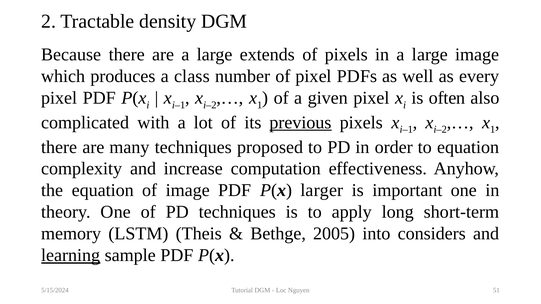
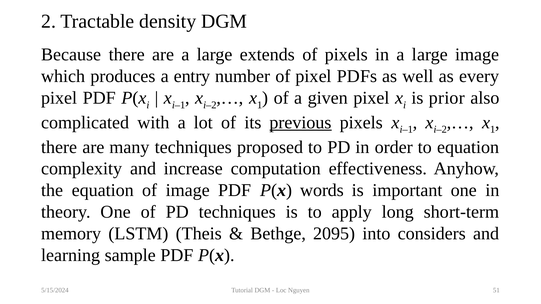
class: class -> entry
often: often -> prior
larger: larger -> words
2005: 2005 -> 2095
learning underline: present -> none
